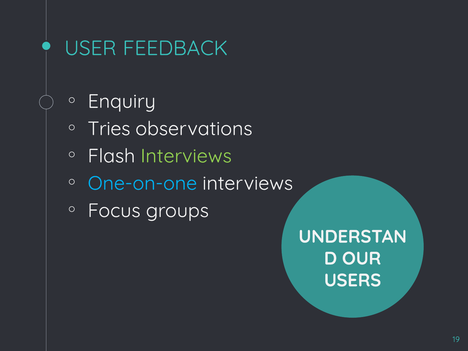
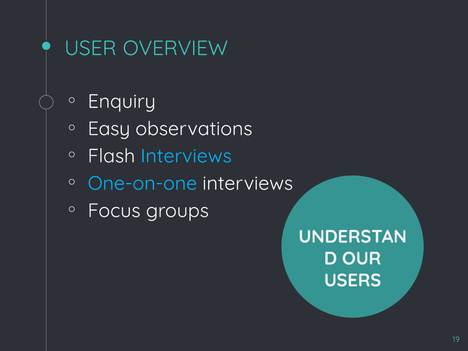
FEEDBACK: FEEDBACK -> OVERVIEW
Tries: Tries -> Easy
Interviews at (186, 156) colour: light green -> light blue
